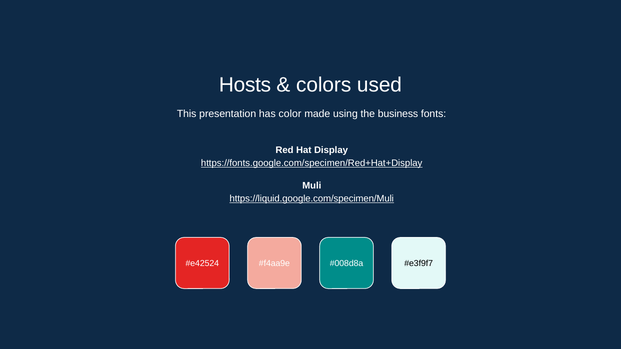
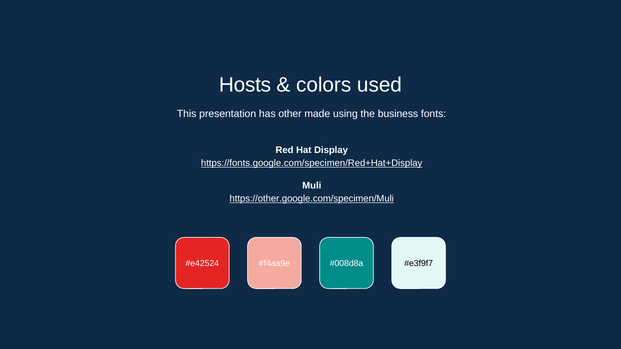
color: color -> other
https://liquid.google.com/specimen/Muli: https://liquid.google.com/specimen/Muli -> https://other.google.com/specimen/Muli
